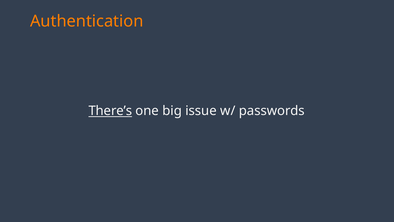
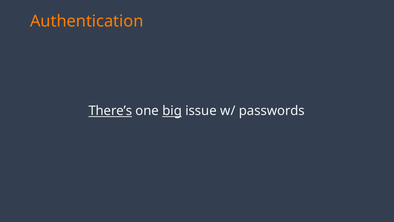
big underline: none -> present
